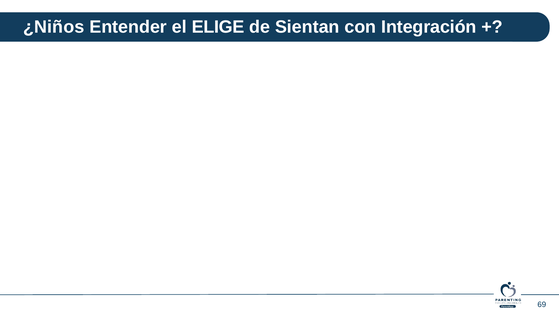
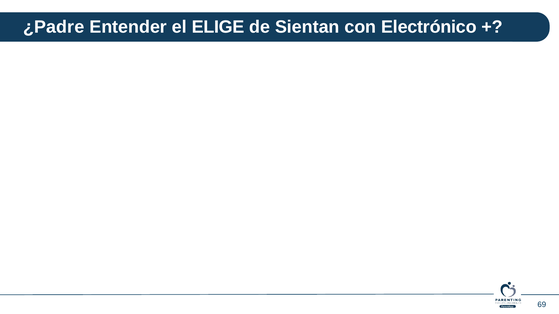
¿Niños: ¿Niños -> ¿Padre
Integración: Integración -> Electrónico
